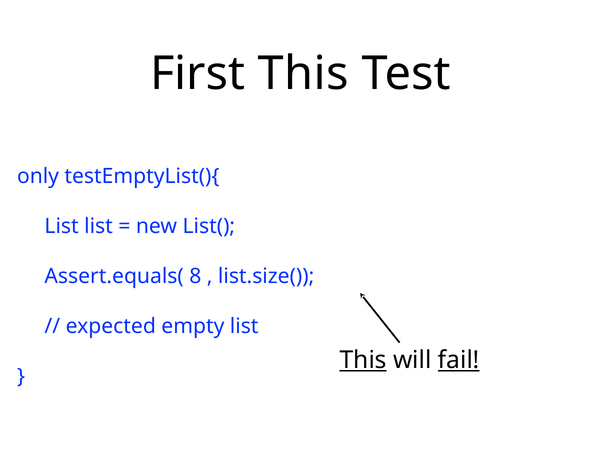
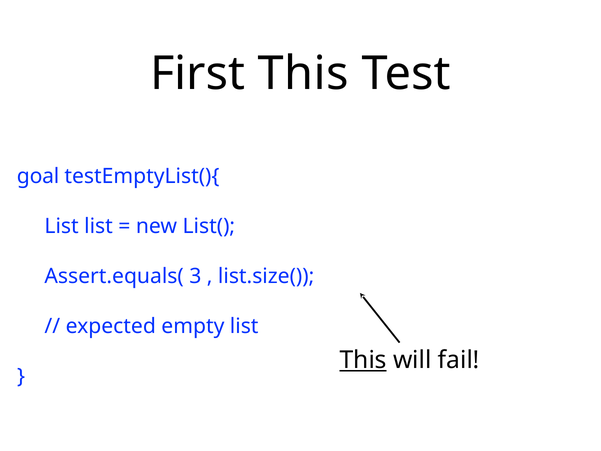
only: only -> goal
8: 8 -> 3
fail underline: present -> none
